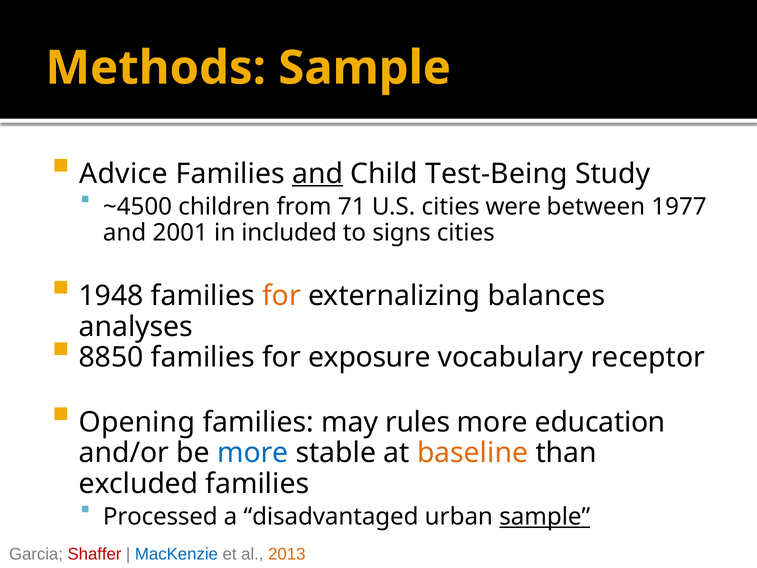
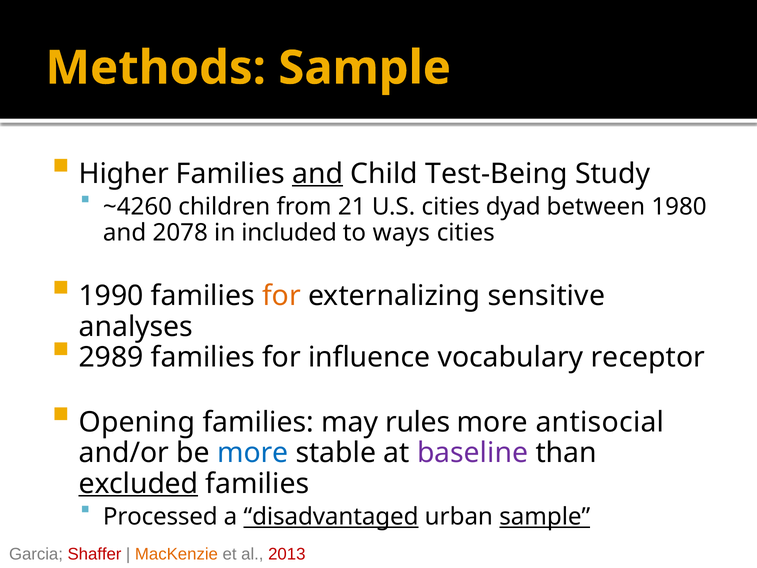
Advice: Advice -> Higher
~4500: ~4500 -> ~4260
71: 71 -> 21
were: were -> dyad
1977: 1977 -> 1980
2001: 2001 -> 2078
signs: signs -> ways
1948: 1948 -> 1990
balances: balances -> sensitive
8850: 8850 -> 2989
exposure: exposure -> influence
education: education -> antisocial
baseline colour: orange -> purple
excluded underline: none -> present
disadvantaged underline: none -> present
MacKenzie colour: blue -> orange
2013 colour: orange -> red
